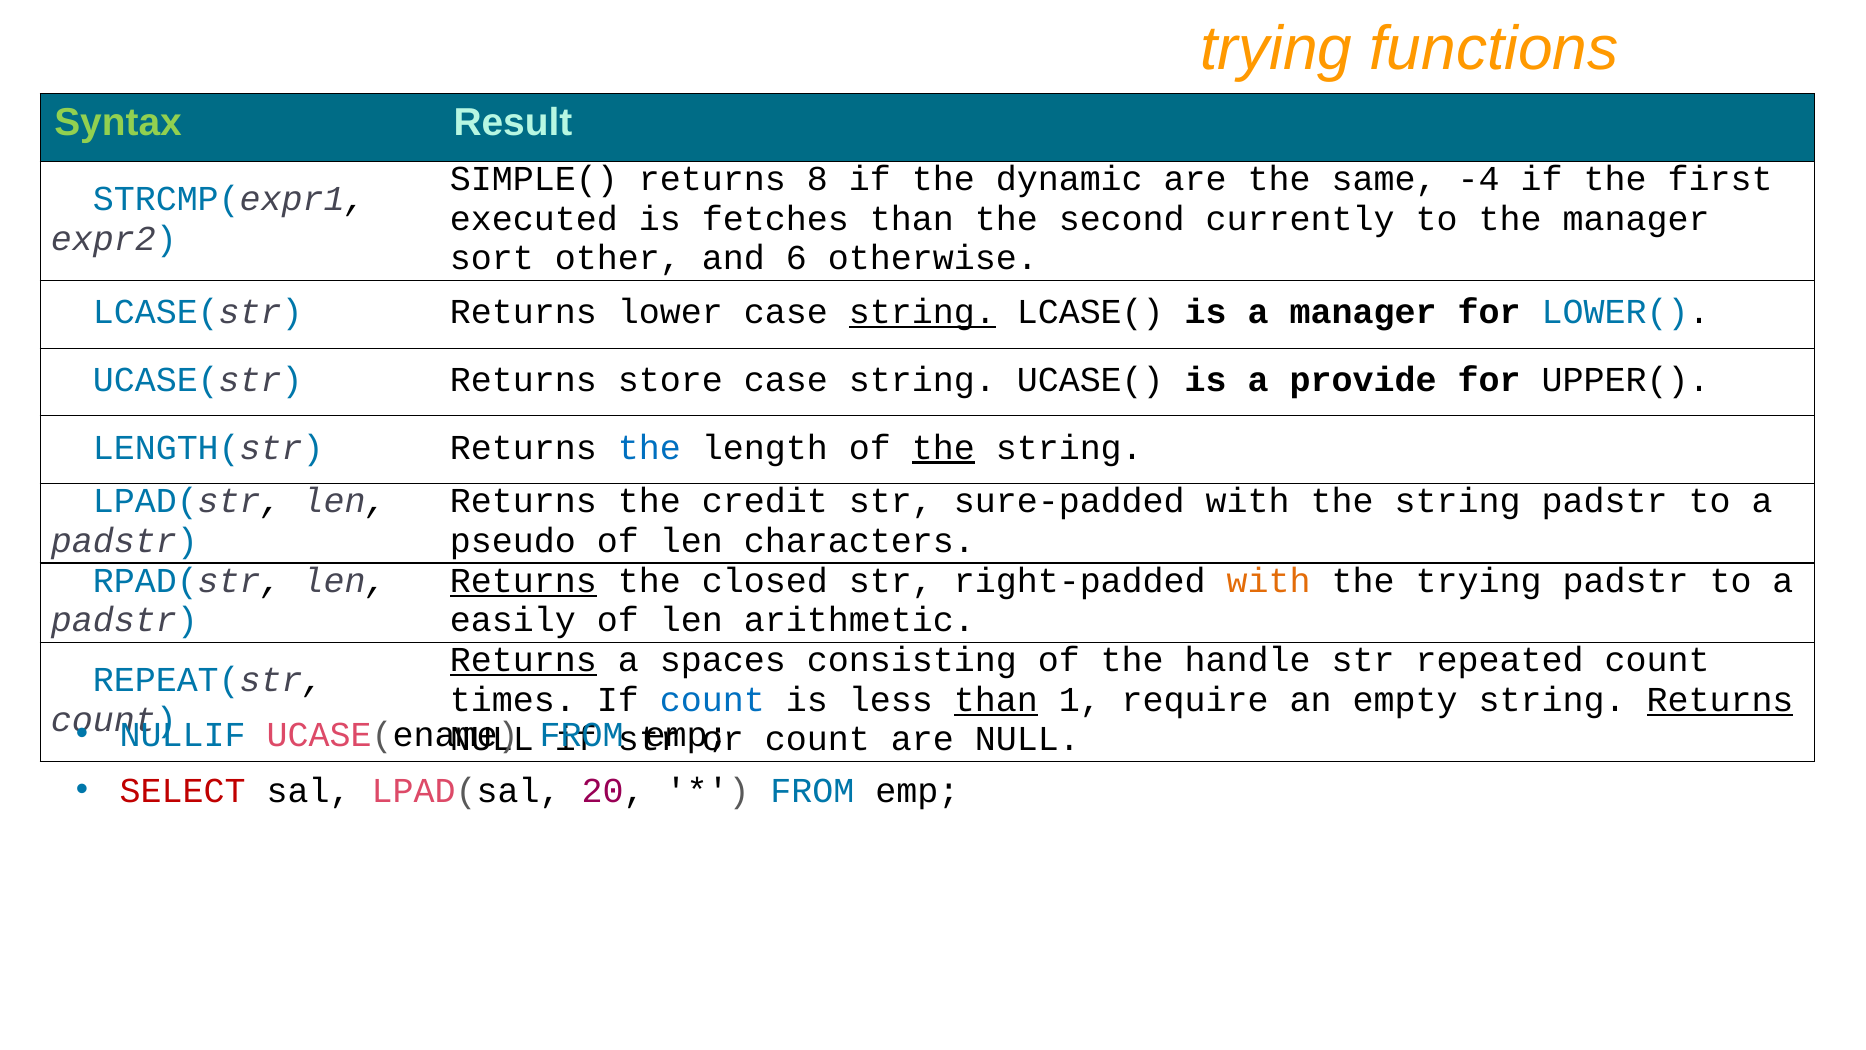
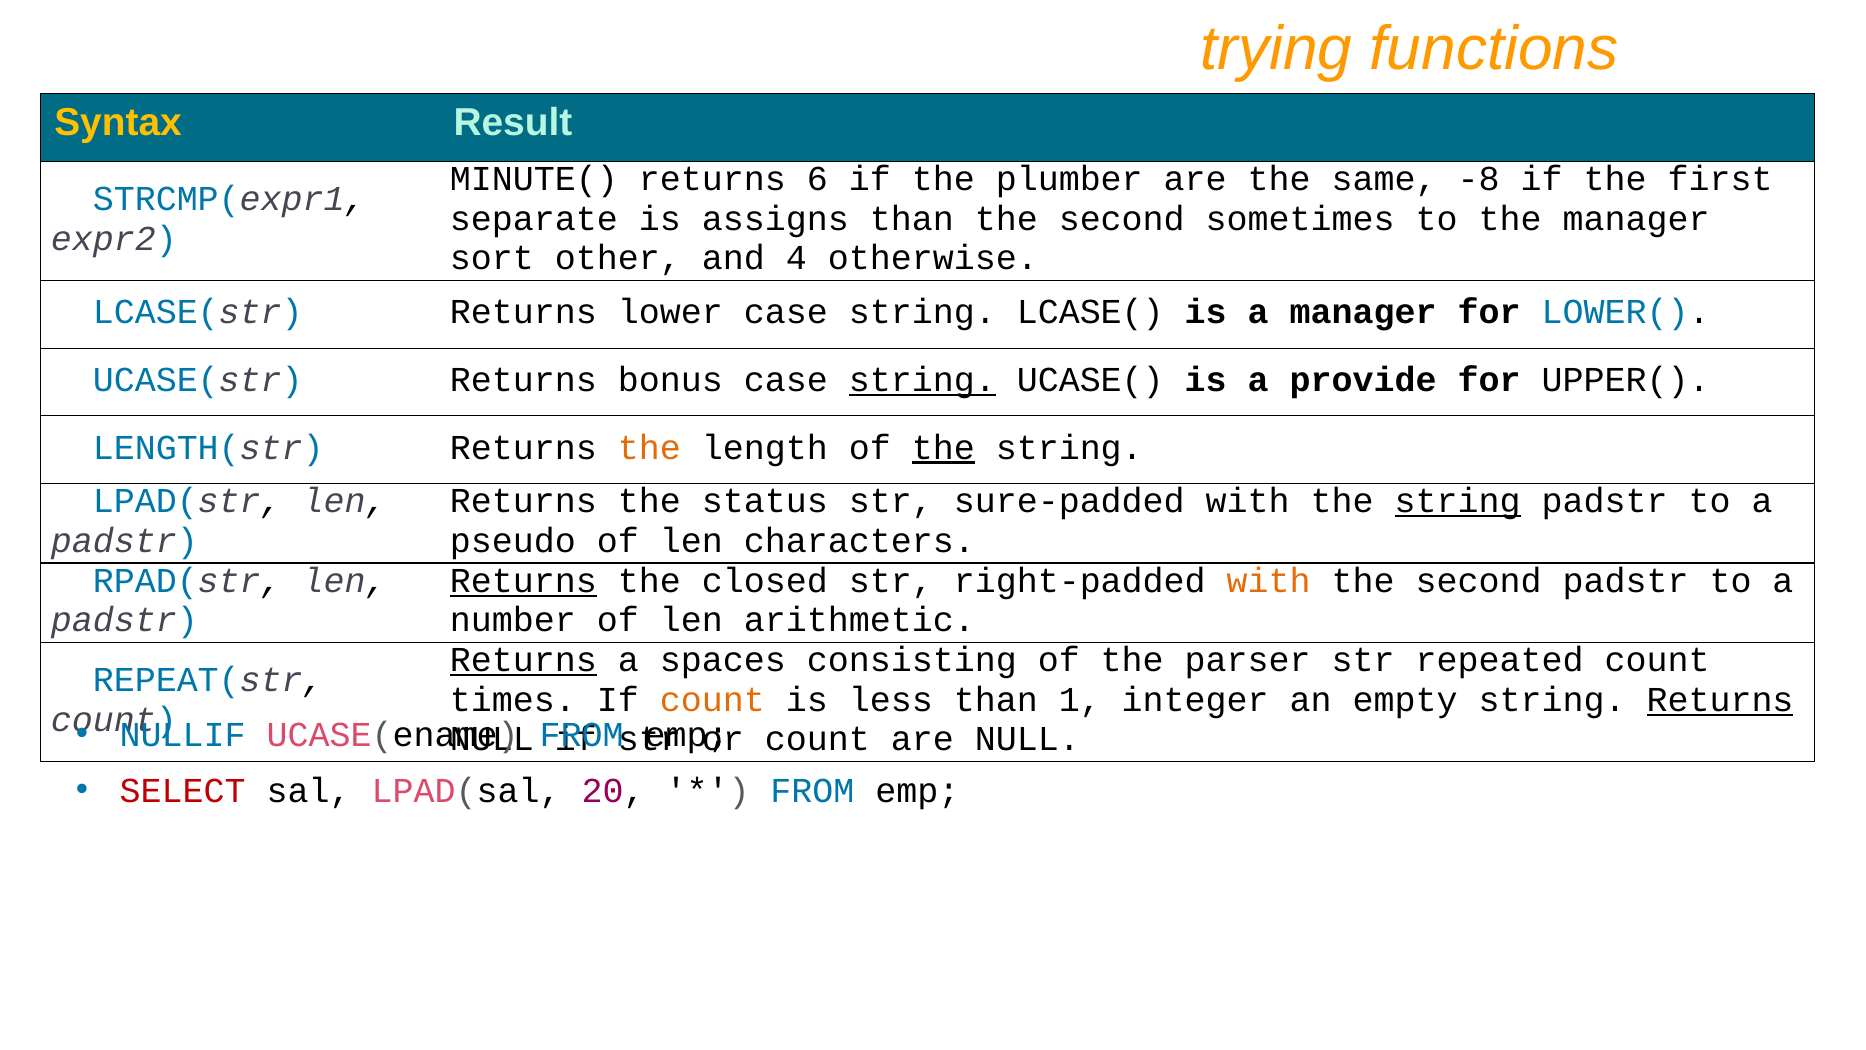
Syntax colour: light green -> yellow
SIMPLE(: SIMPLE( -> MINUTE(
8: 8 -> 6
dynamic: dynamic -> plumber
-4: -4 -> -8
executed: executed -> separate
fetches: fetches -> assigns
currently: currently -> sometimes
6: 6 -> 4
string at (922, 312) underline: present -> none
store: store -> bonus
string at (922, 380) underline: none -> present
the at (649, 447) colour: blue -> orange
credit: credit -> status
string at (1458, 501) underline: none -> present
trying at (1479, 580): trying -> second
easily: easily -> number
handle: handle -> parser
count at (712, 699) colour: blue -> orange
than at (996, 699) underline: present -> none
require: require -> integer
